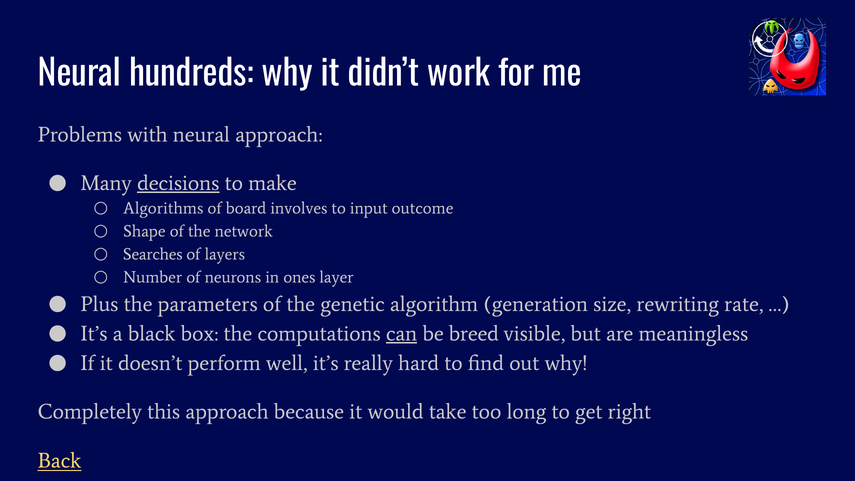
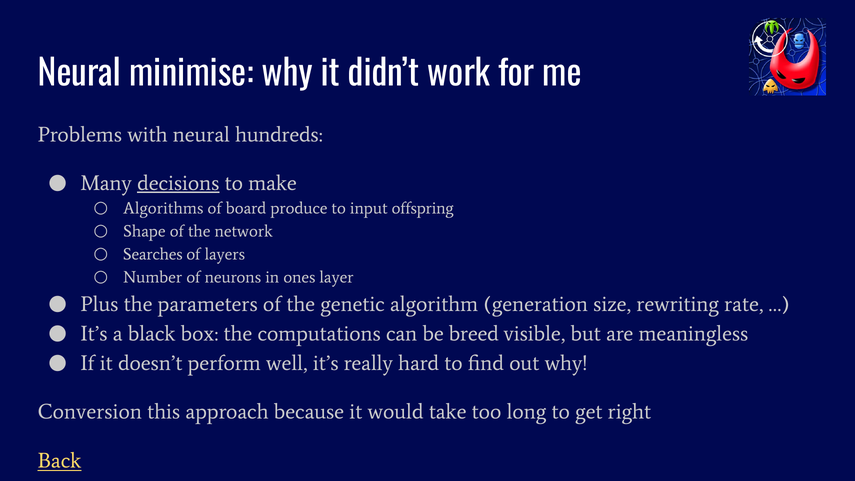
hundreds: hundreds -> minimise
neural approach: approach -> hundreds
involves: involves -> produce
outcome: outcome -> offspring
can underline: present -> none
Completely: Completely -> Conversion
